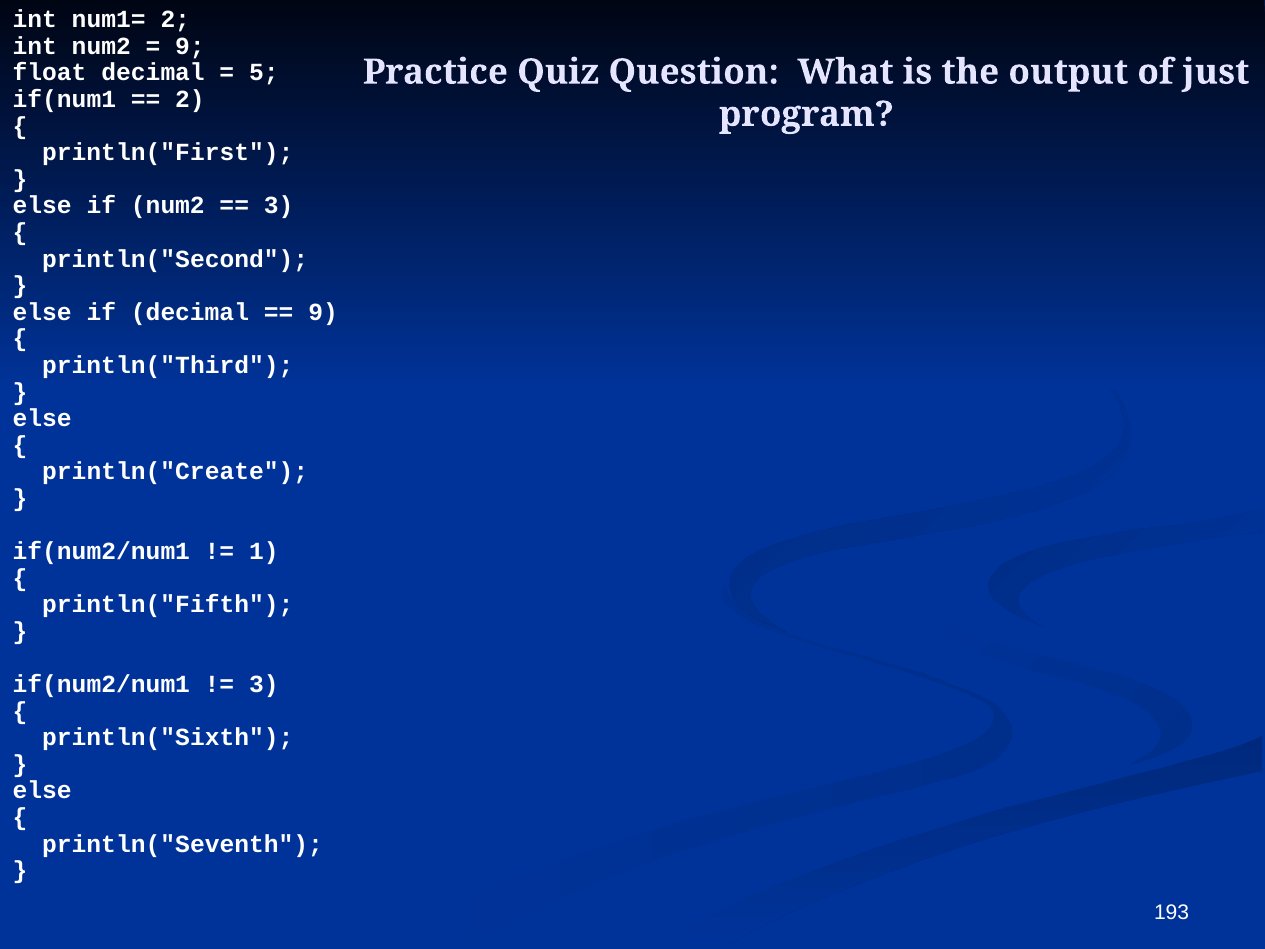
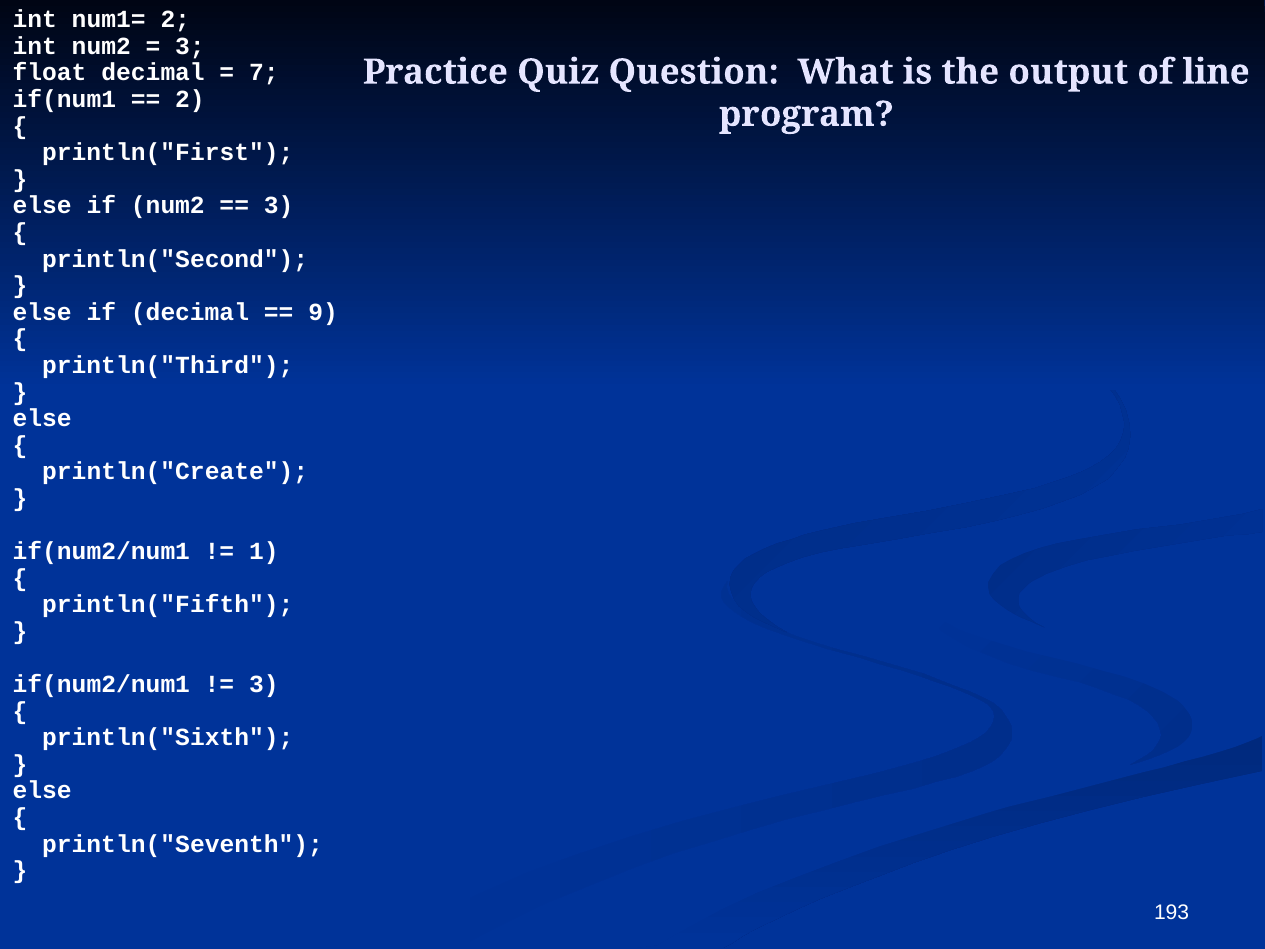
9 at (190, 46): 9 -> 3
just: just -> line
5: 5 -> 7
